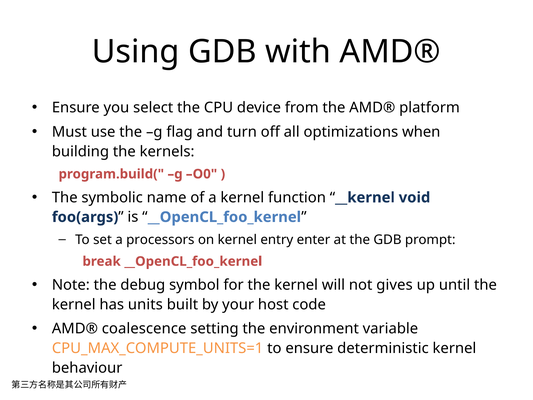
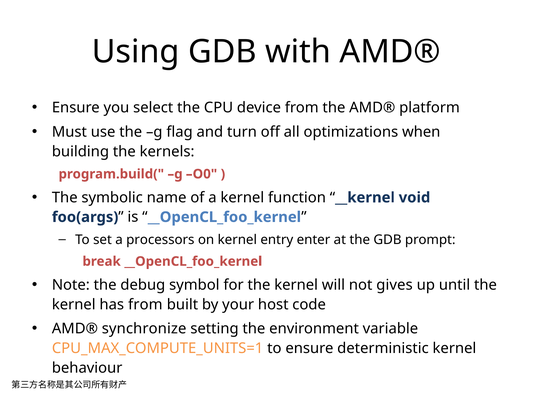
has units: units -> from
coalescence: coalescence -> synchronize
